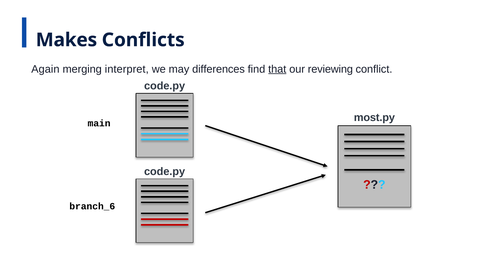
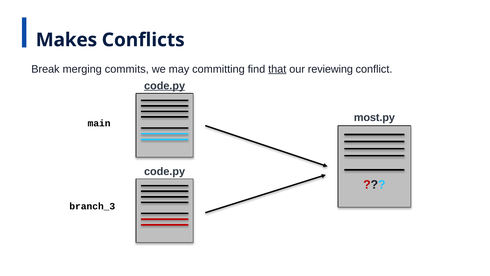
Again: Again -> Break
interpret: interpret -> commits
differences: differences -> committing
code.py at (165, 86) underline: none -> present
branch_6: branch_6 -> branch_3
